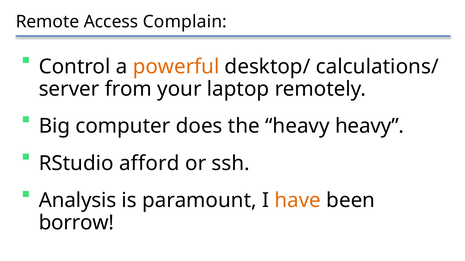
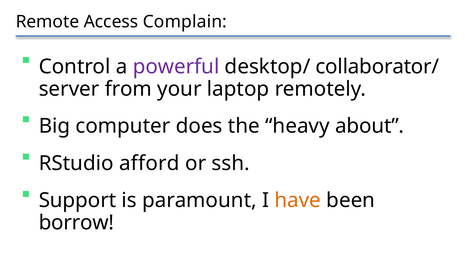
powerful colour: orange -> purple
calculations/: calculations/ -> collaborator/
heavy heavy: heavy -> about
Analysis: Analysis -> Support
